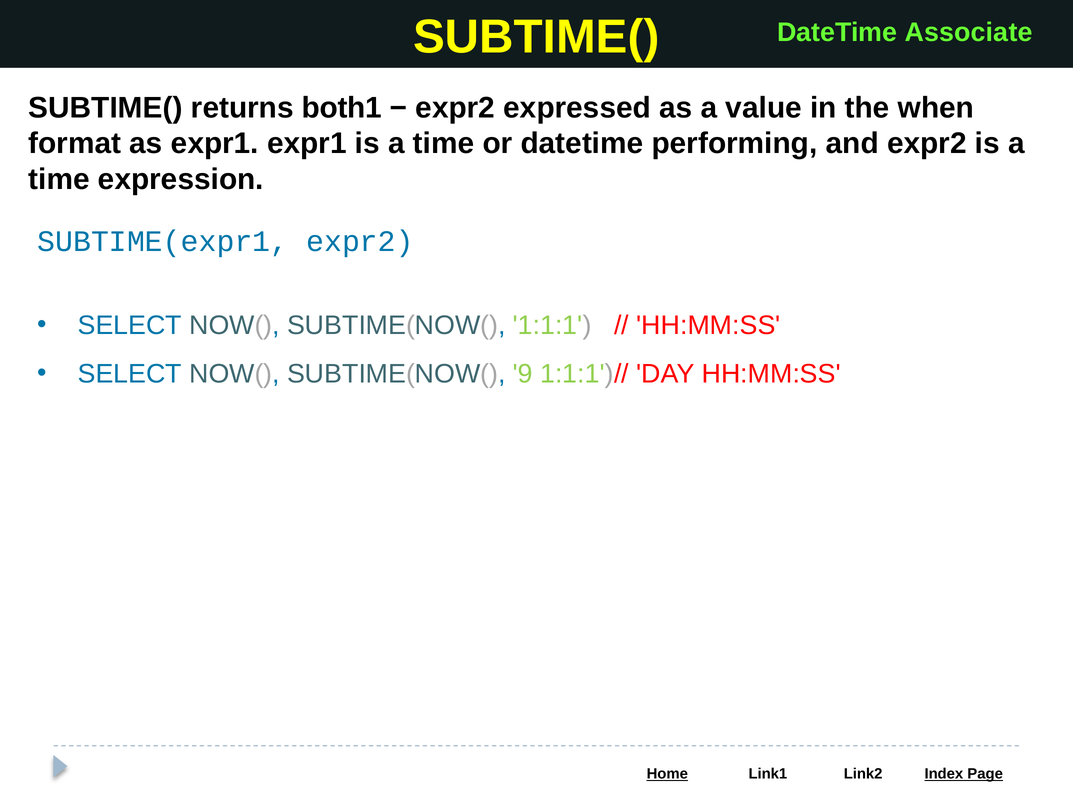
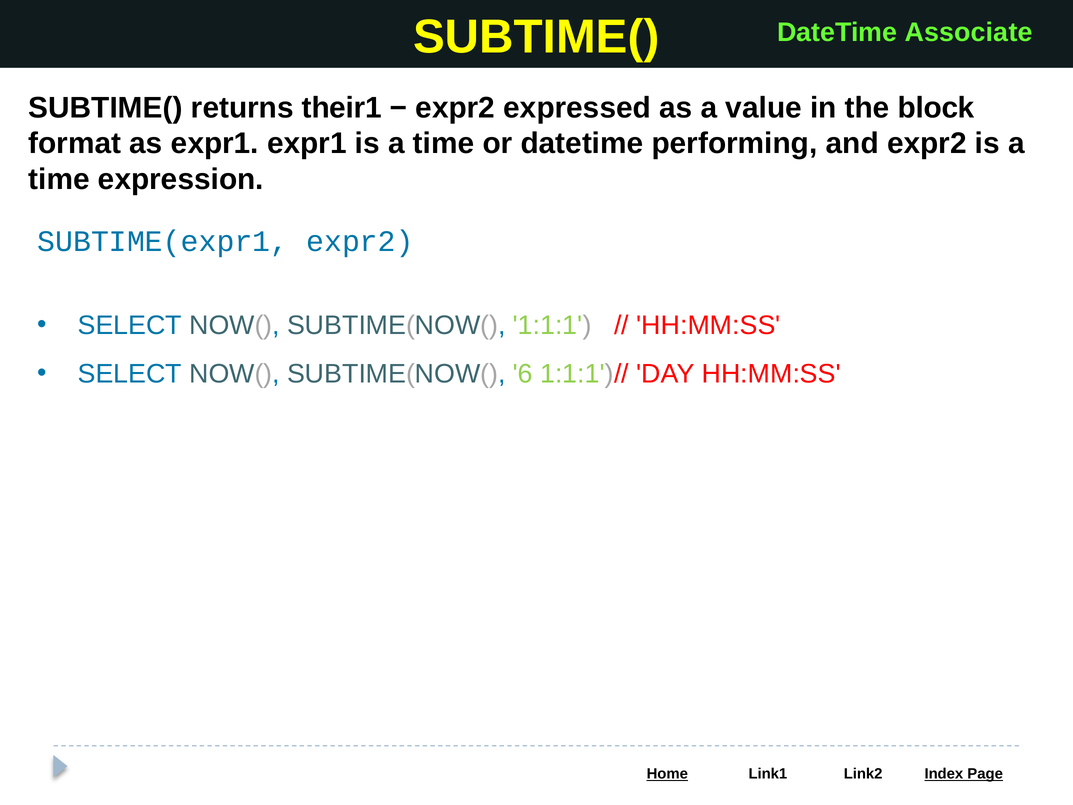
both1: both1 -> their1
when: when -> block
9: 9 -> 6
